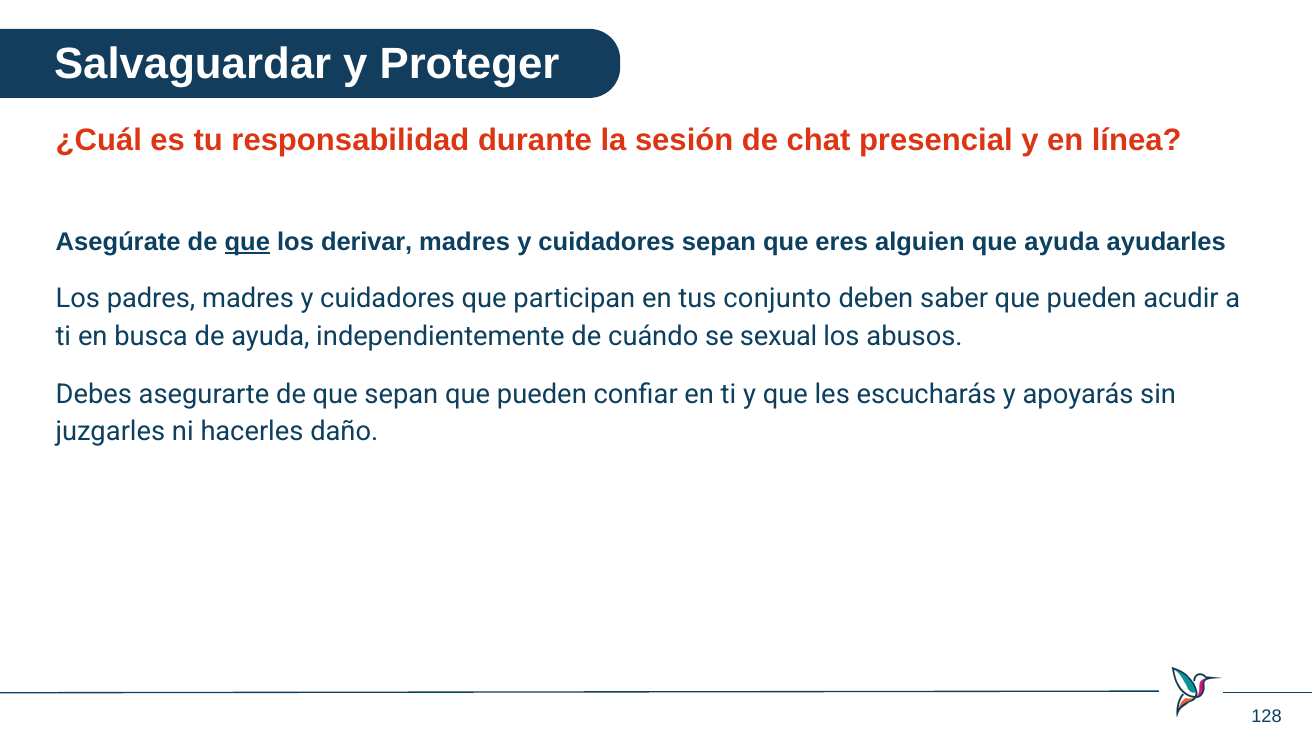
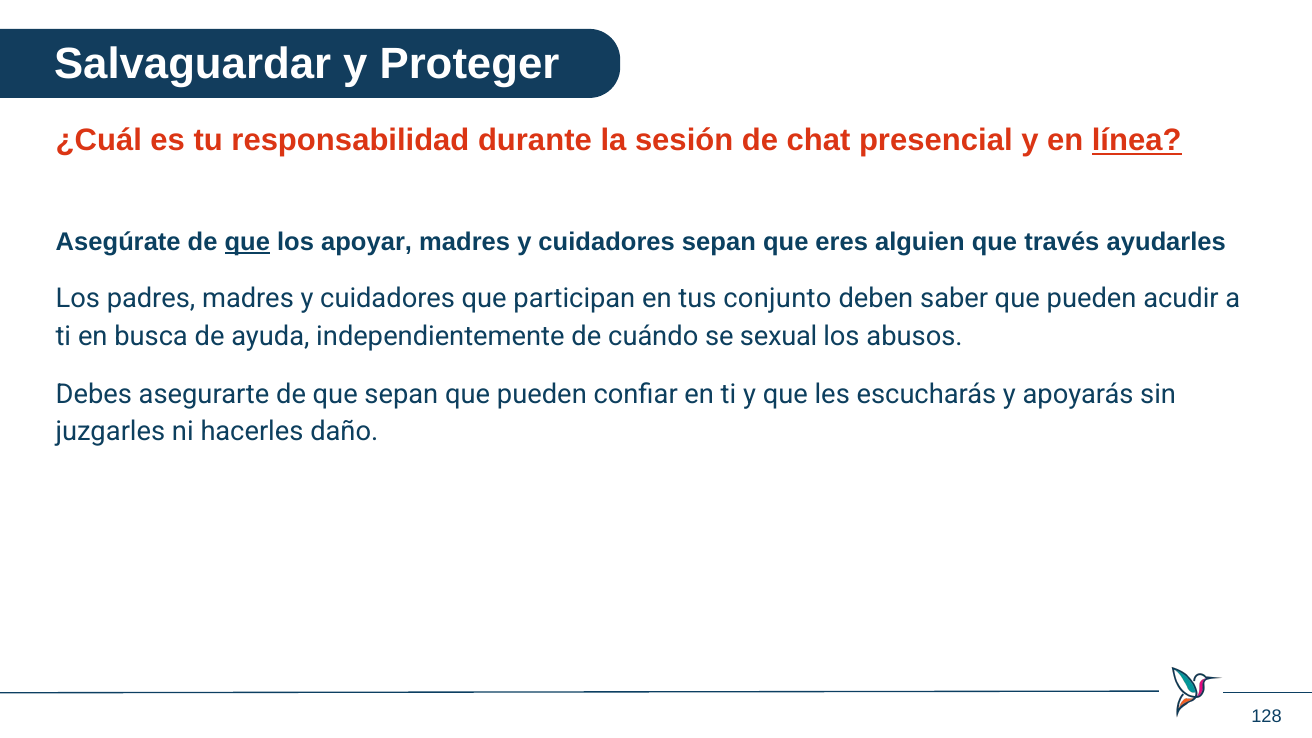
línea underline: none -> present
derivar: derivar -> apoyar
que ayuda: ayuda -> través
